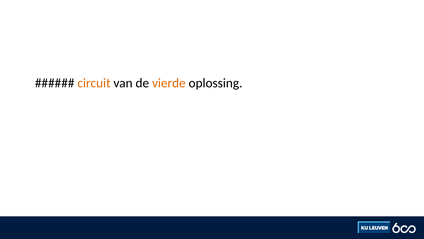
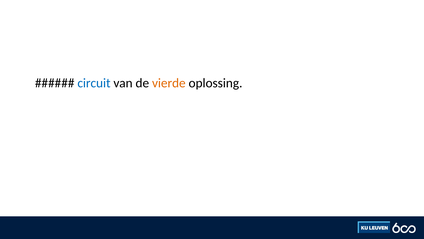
circuit colour: orange -> blue
